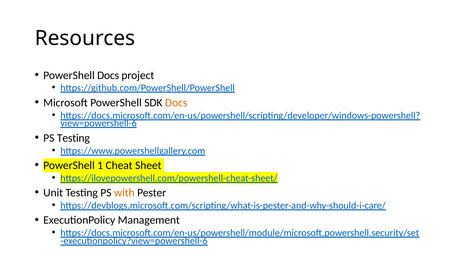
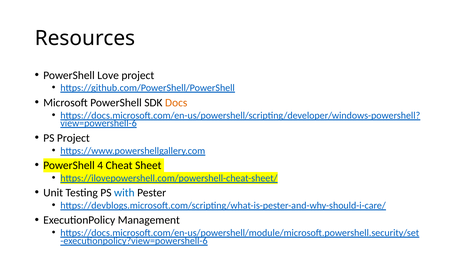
PowerShell Docs: Docs -> Love
PS Testing: Testing -> Project
1: 1 -> 4
with colour: orange -> blue
